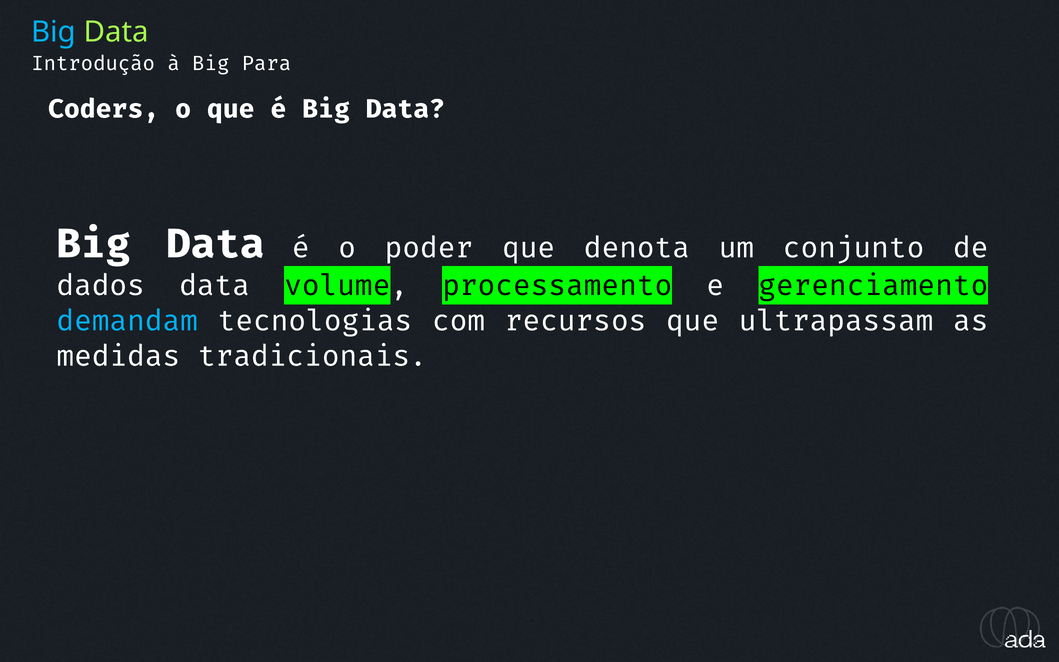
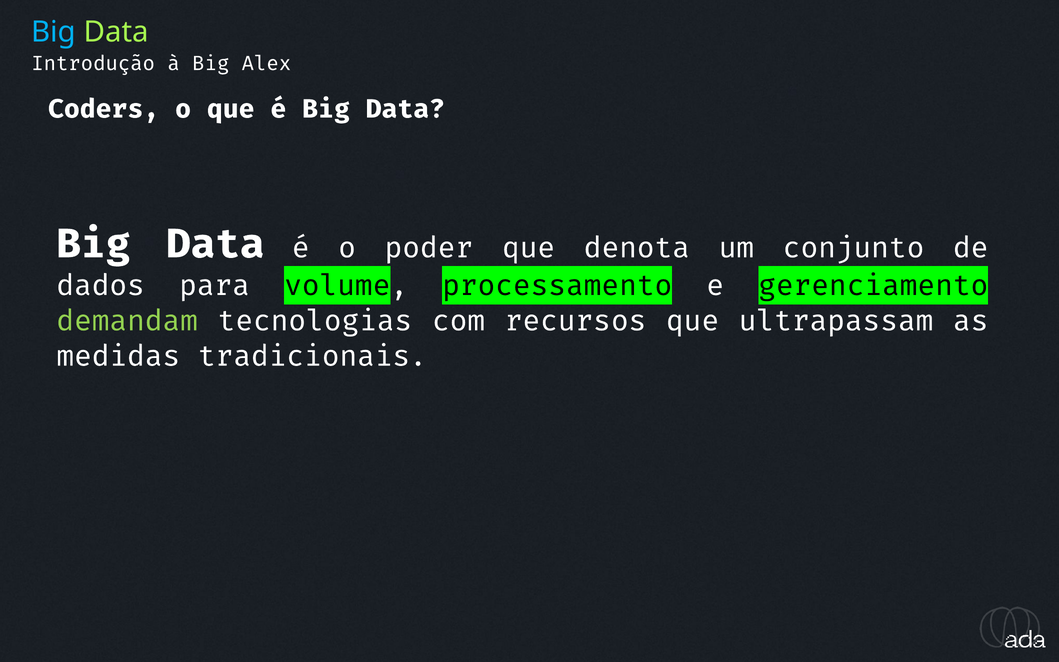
Para: Para -> Alex
dados data: data -> para
demandam colour: light blue -> light green
